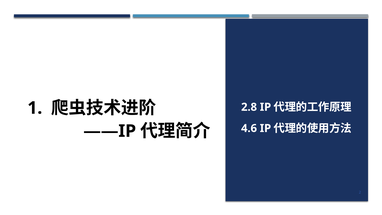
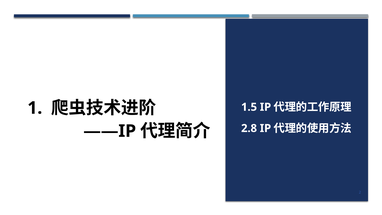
2.8: 2.8 -> 1.5
4.6: 4.6 -> 2.8
